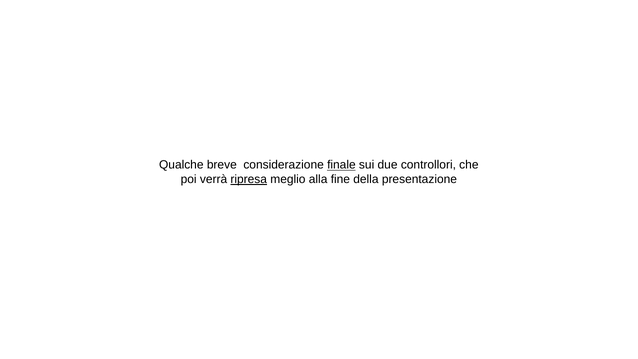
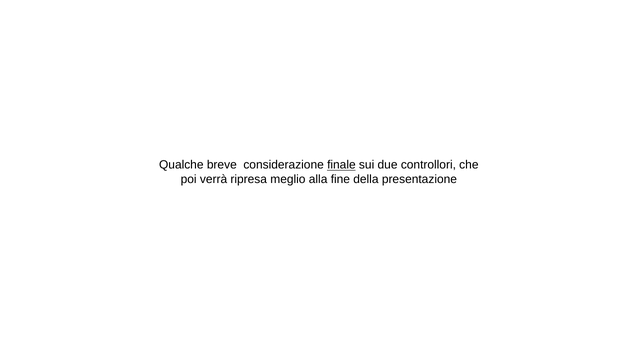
ripresa underline: present -> none
